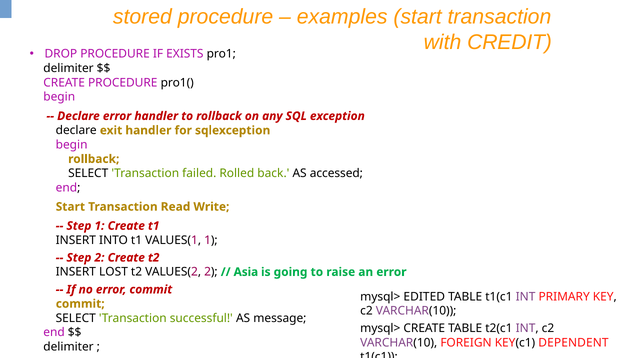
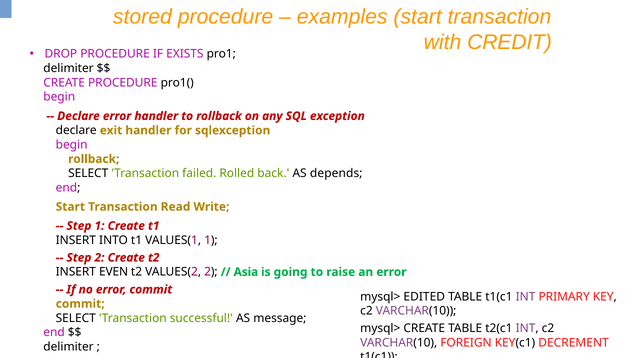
accessed: accessed -> depends
LOST: LOST -> EVEN
DEPENDENT: DEPENDENT -> DECREMENT
